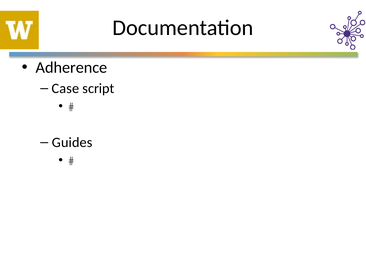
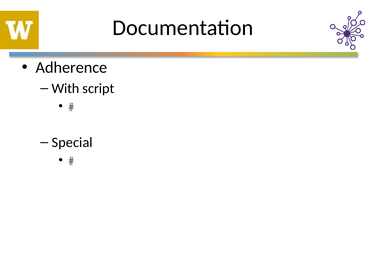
Case: Case -> With
Guides: Guides -> Special
